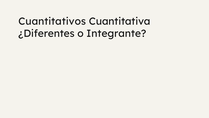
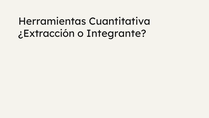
Cuantitativos: Cuantitativos -> Herramientas
¿Diferentes: ¿Diferentes -> ¿Extracción
